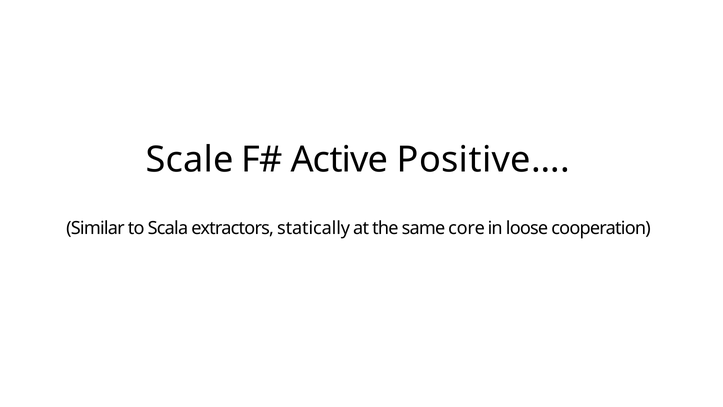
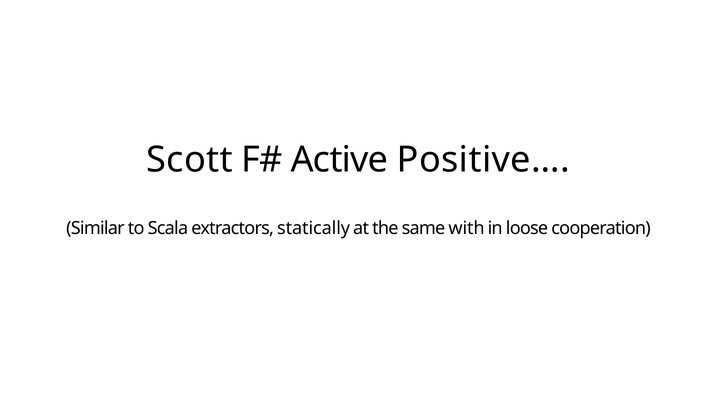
Scale: Scale -> Scott
core: core -> with
